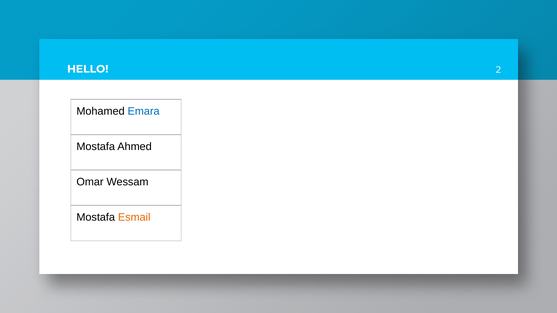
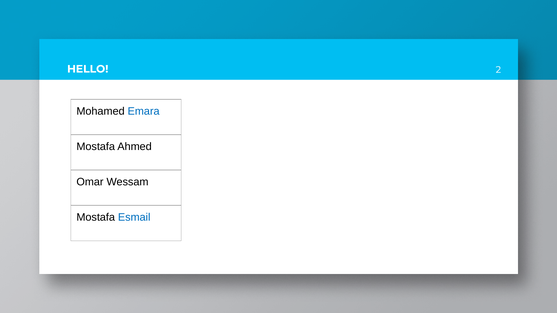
Esmail colour: orange -> blue
